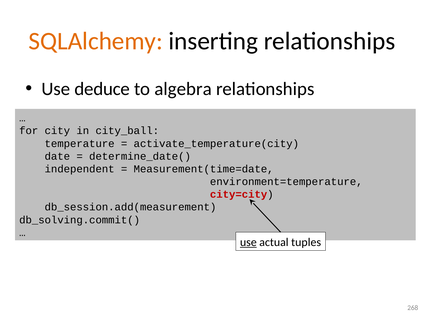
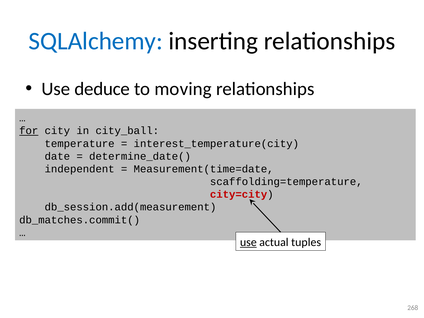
SQLAlchemy colour: orange -> blue
algebra: algebra -> moving
for underline: none -> present
activate_temperature(city: activate_temperature(city -> interest_temperature(city
environment=temperature: environment=temperature -> scaffolding=temperature
db_solving.commit(: db_solving.commit( -> db_matches.commit(
